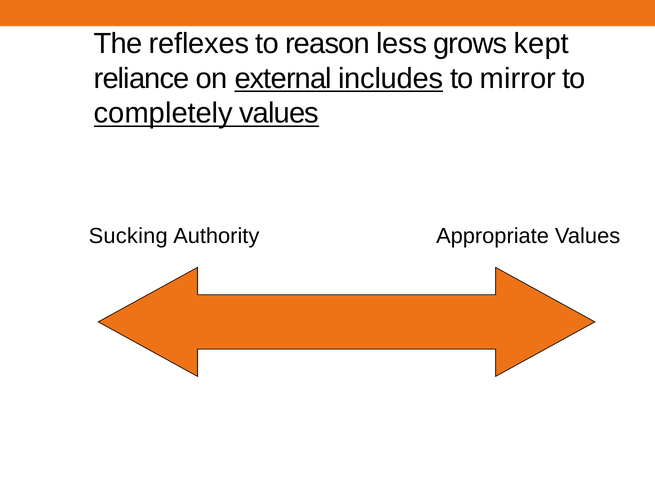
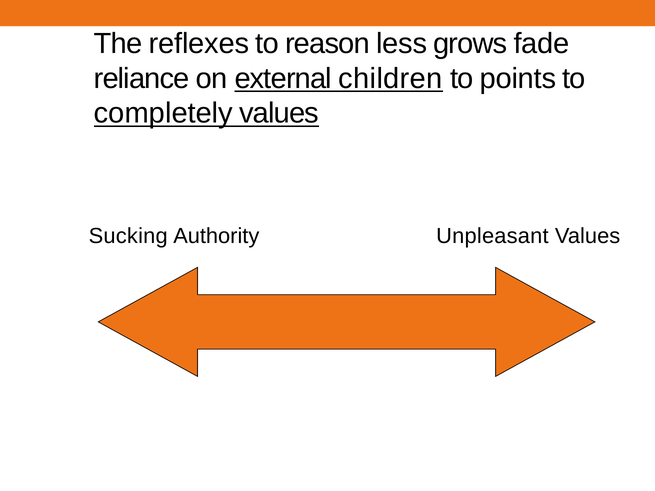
kept: kept -> fade
includes: includes -> children
mirror: mirror -> points
Appropriate: Appropriate -> Unpleasant
